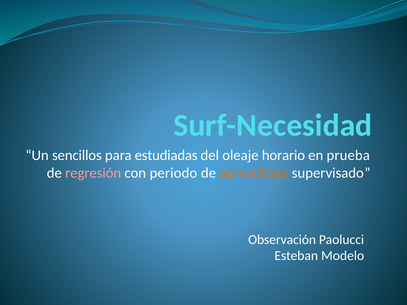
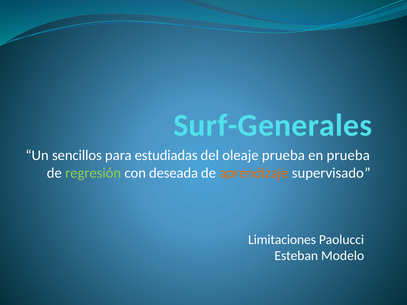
Surf-Necesidad: Surf-Necesidad -> Surf-Generales
oleaje horario: horario -> prueba
regresión colour: pink -> light green
periodo: periodo -> deseada
Observación: Observación -> Limitaciones
